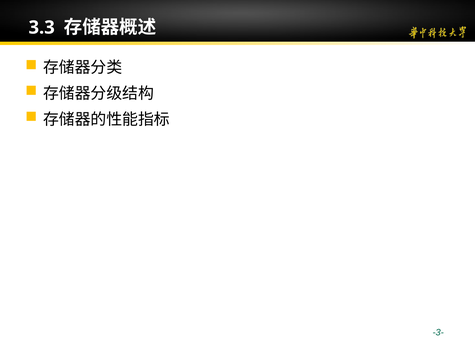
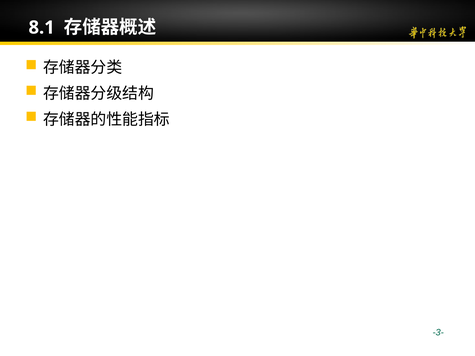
3.3: 3.3 -> 8.1
